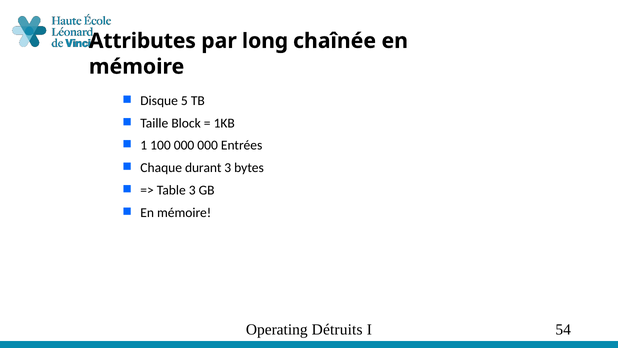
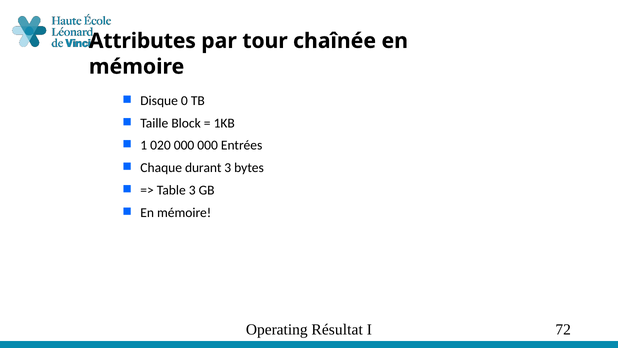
long: long -> tour
5: 5 -> 0
100: 100 -> 020
Détruits: Détruits -> Résultat
54: 54 -> 72
